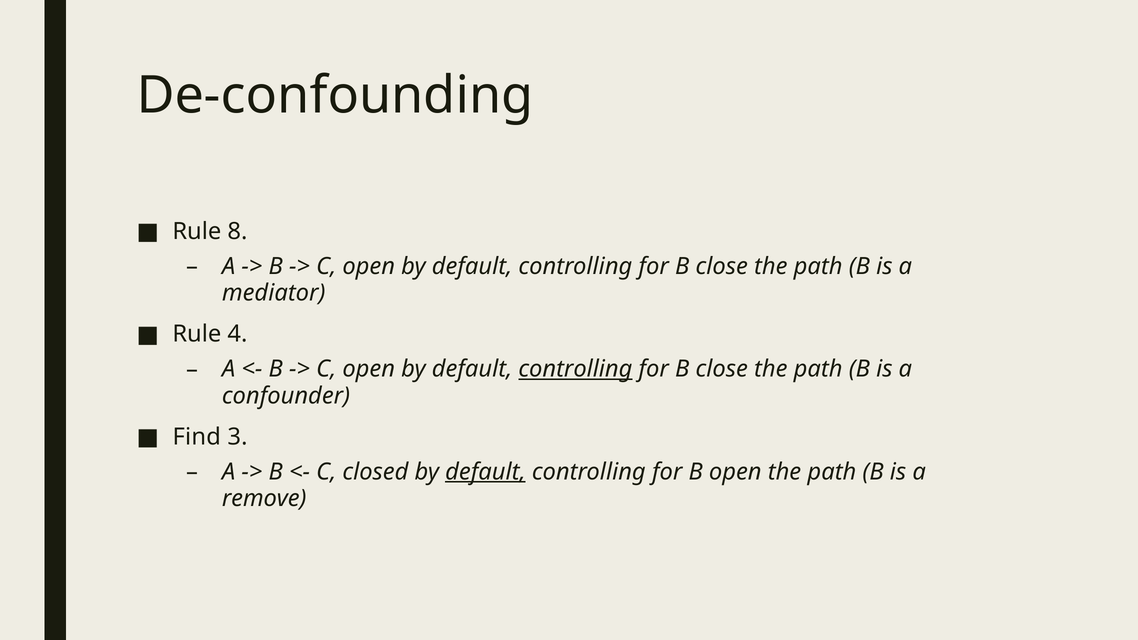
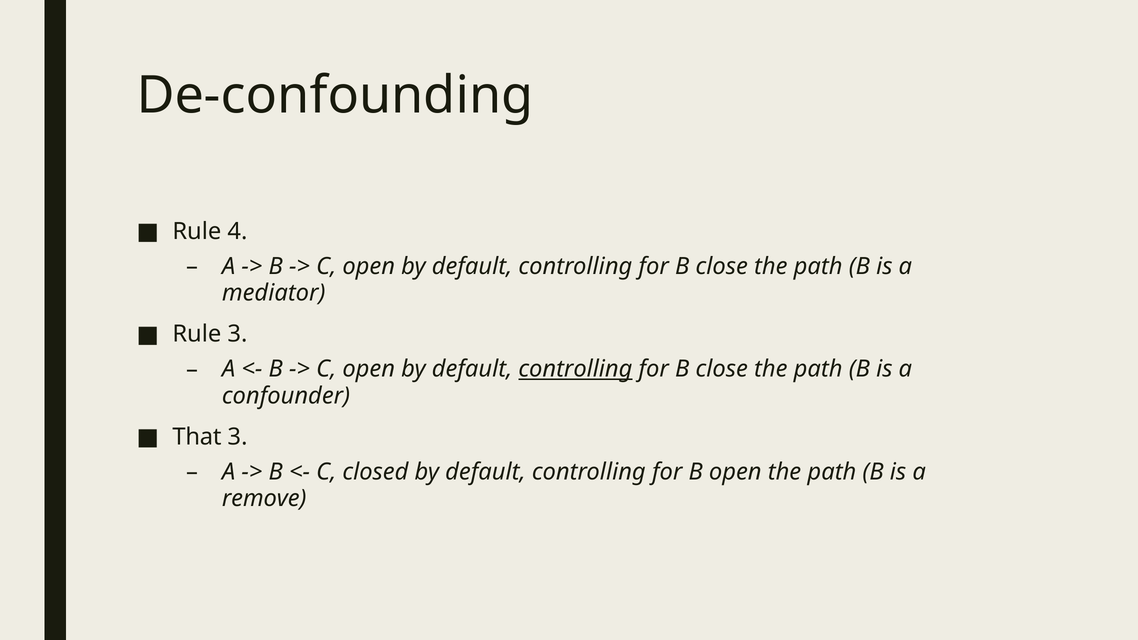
8: 8 -> 4
Rule 4: 4 -> 3
Find: Find -> That
default at (485, 472) underline: present -> none
